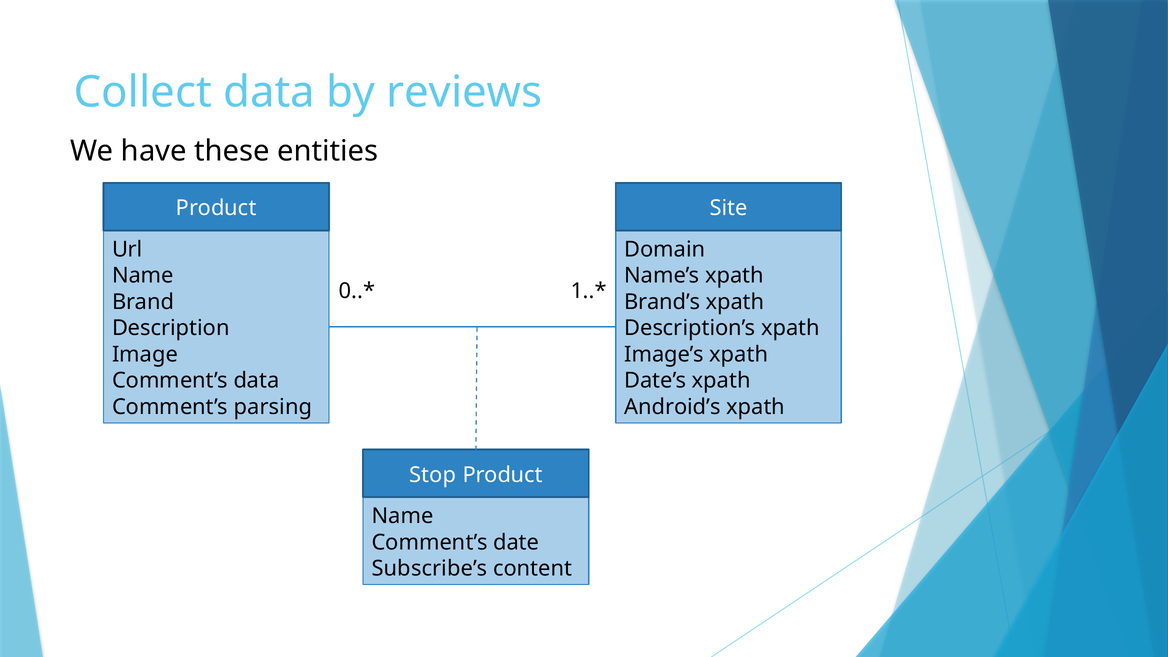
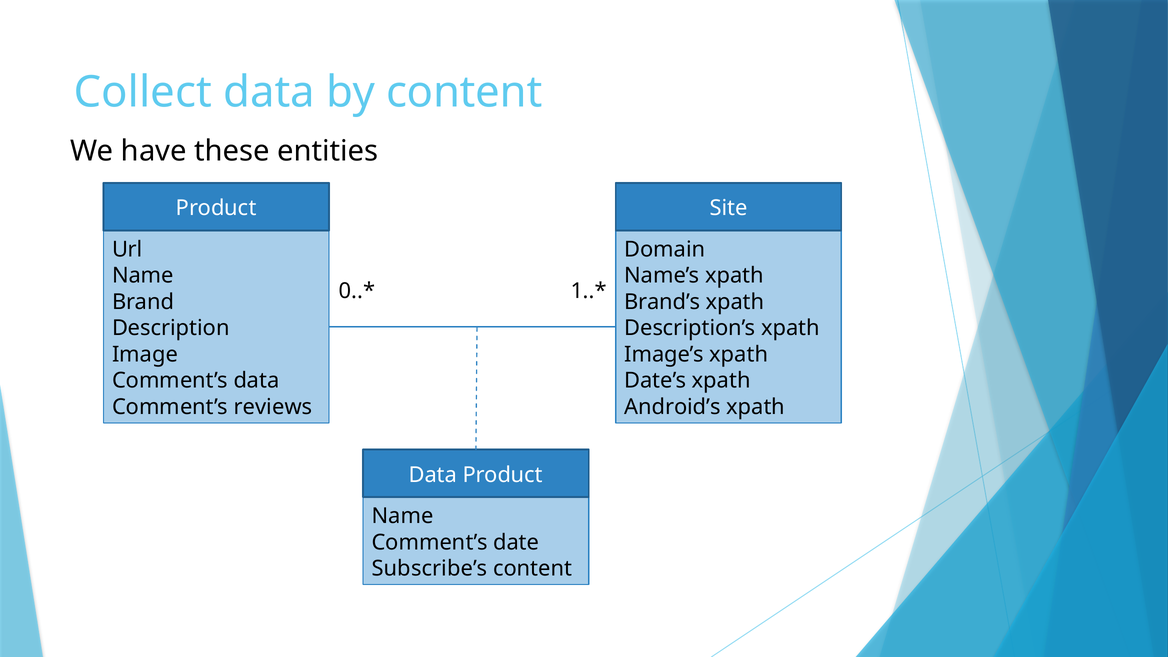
by reviews: reviews -> content
parsing: parsing -> reviews
Stop at (433, 475): Stop -> Data
